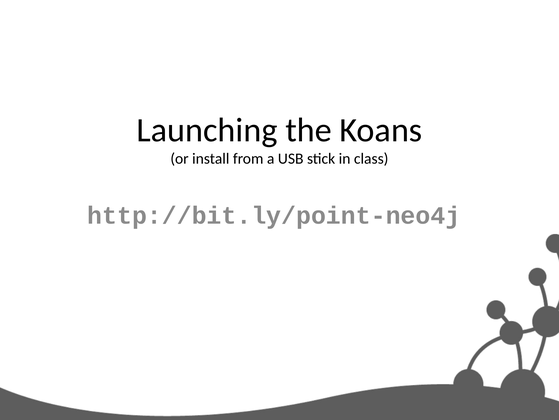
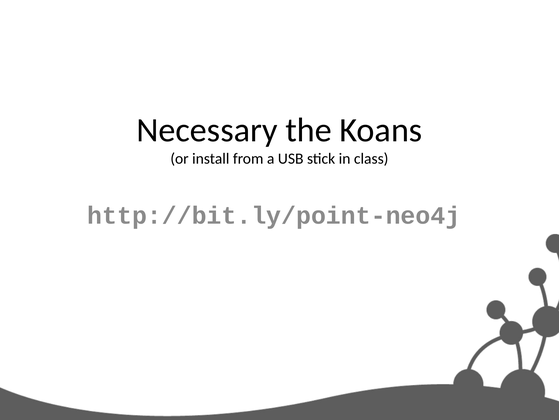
Launching: Launching -> Necessary
